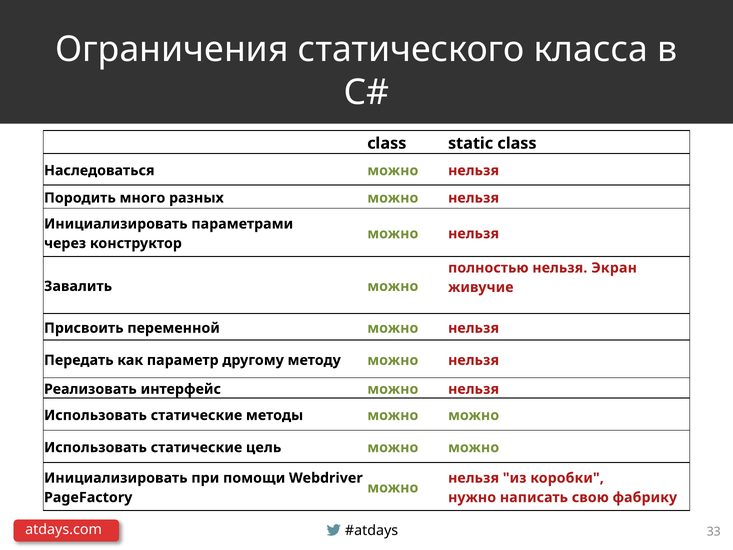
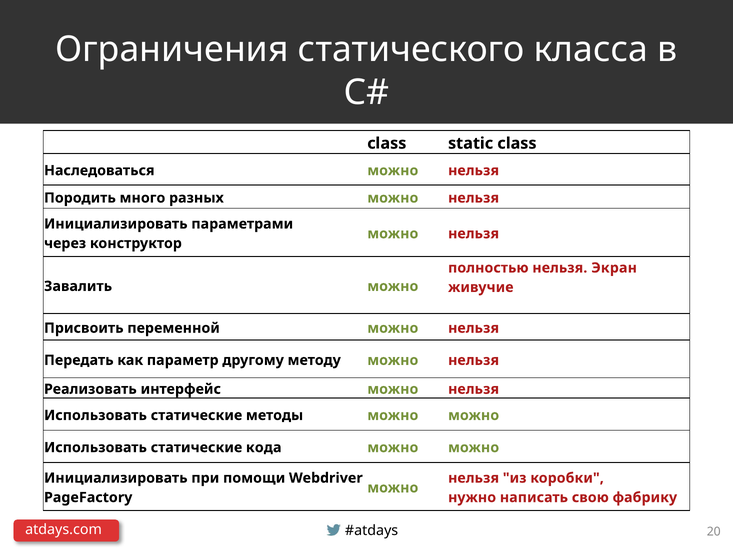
цель: цель -> кода
33: 33 -> 20
